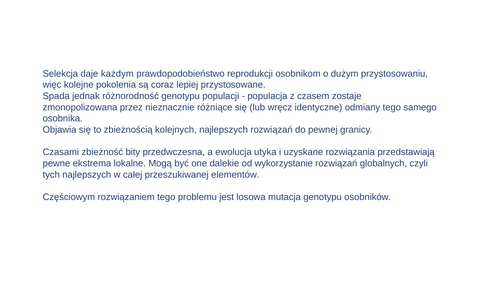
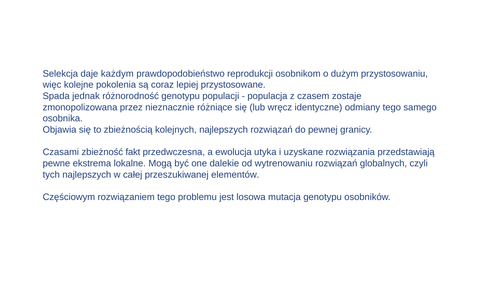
bity: bity -> fakt
wykorzystanie: wykorzystanie -> wytrenowaniu
